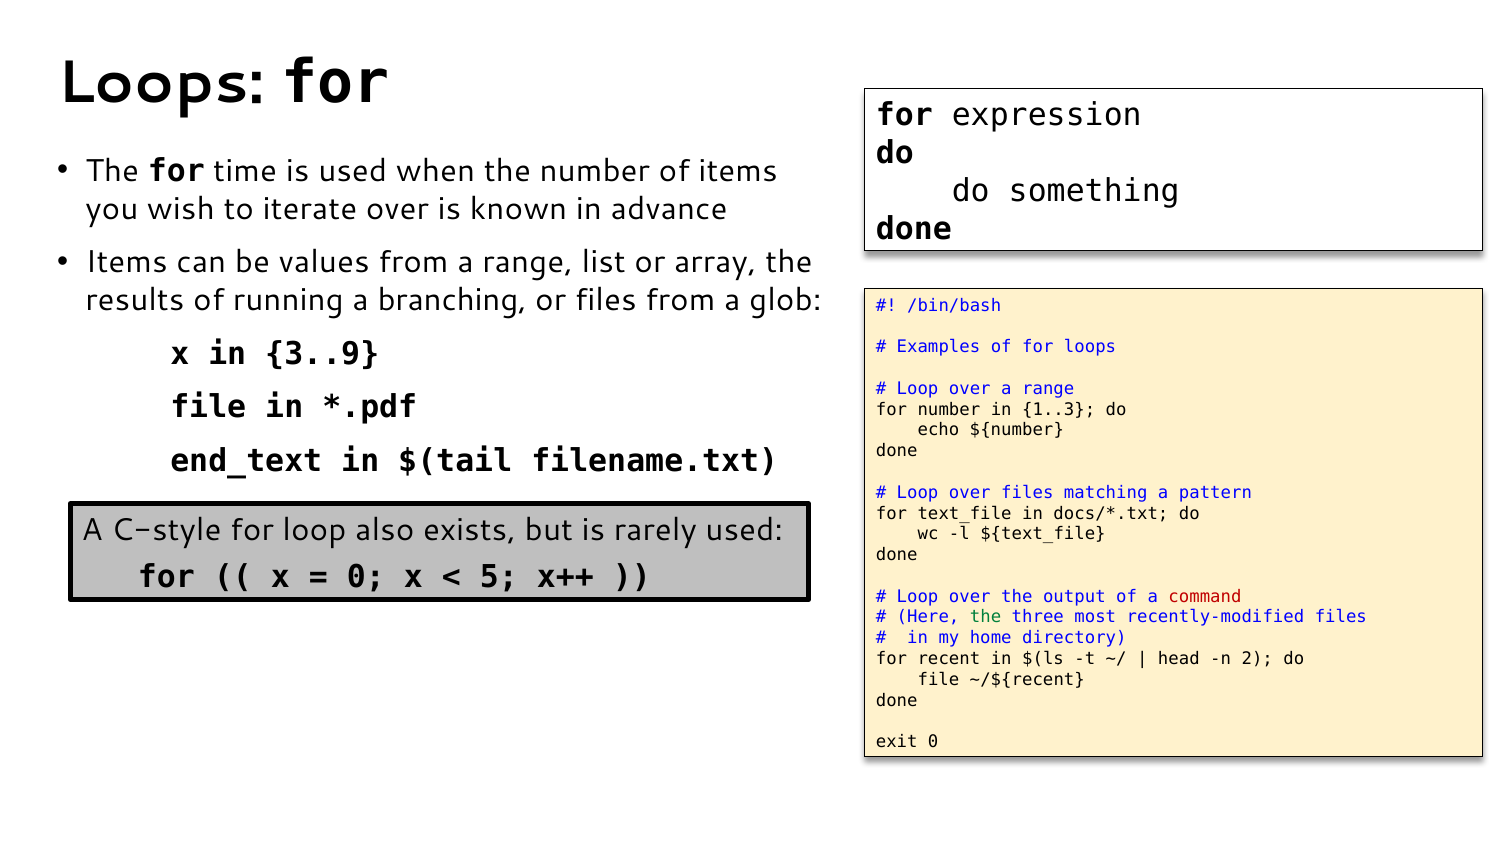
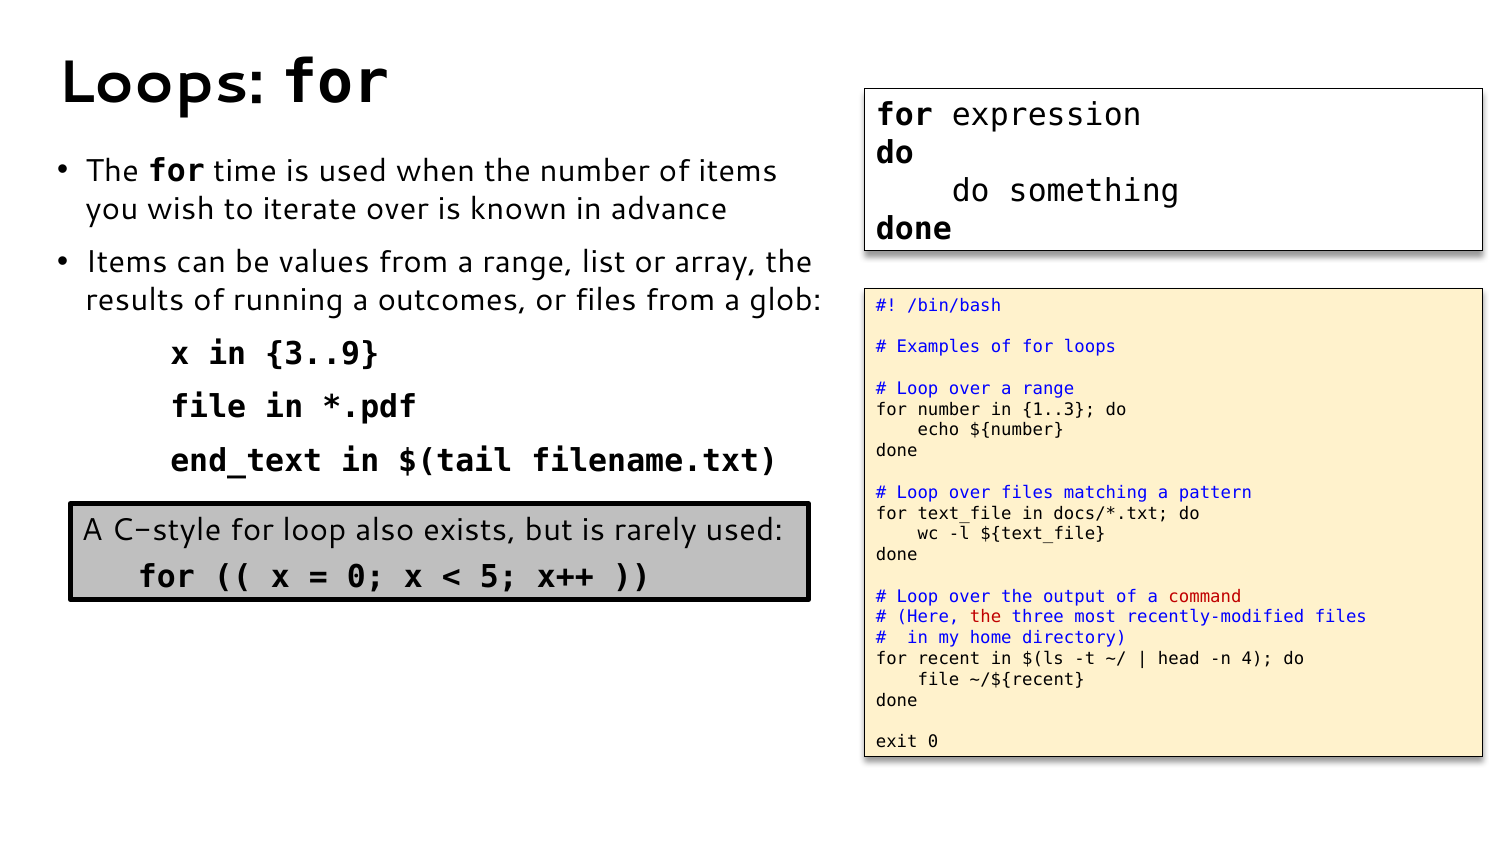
branching: branching -> outcomes
the at (986, 617) colour: green -> red
2: 2 -> 4
